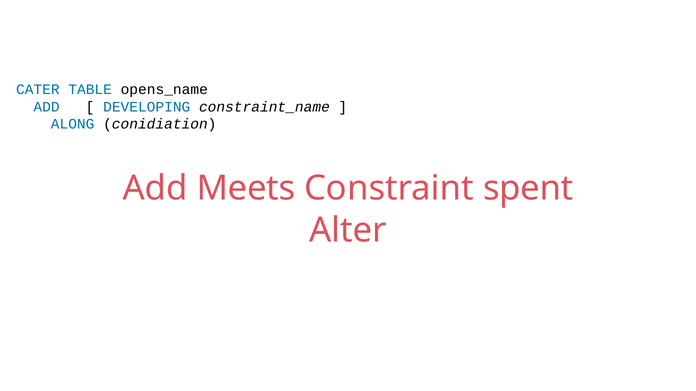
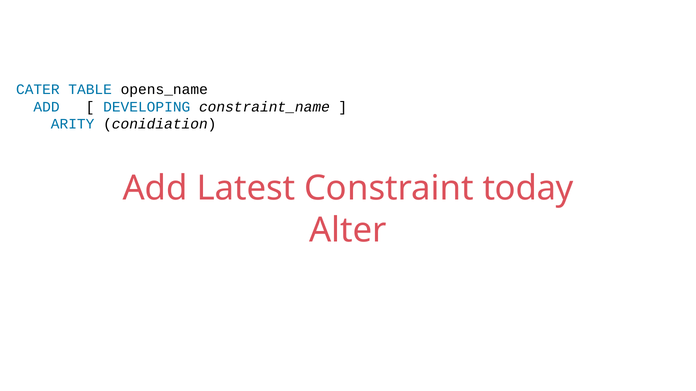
ALONG: ALONG -> ARITY
Meets: Meets -> Latest
spent: spent -> today
